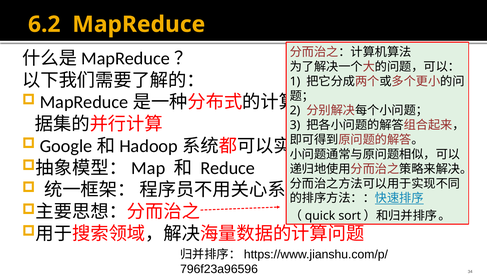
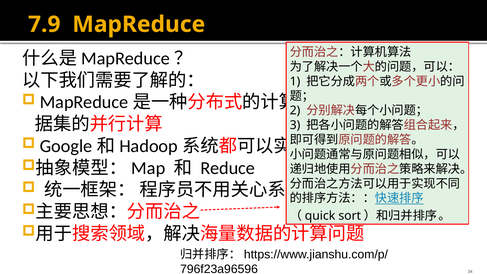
6.2: 6.2 -> 7.9
